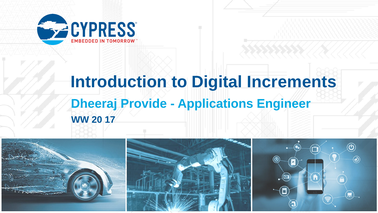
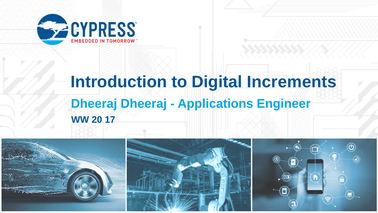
Dheeraj Provide: Provide -> Dheeraj
